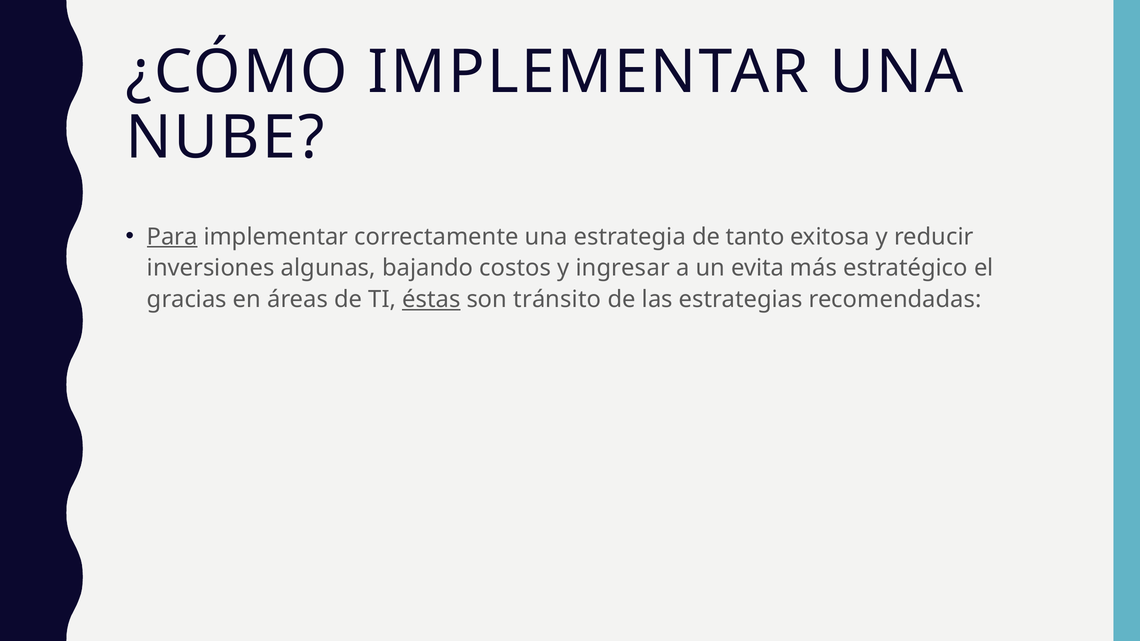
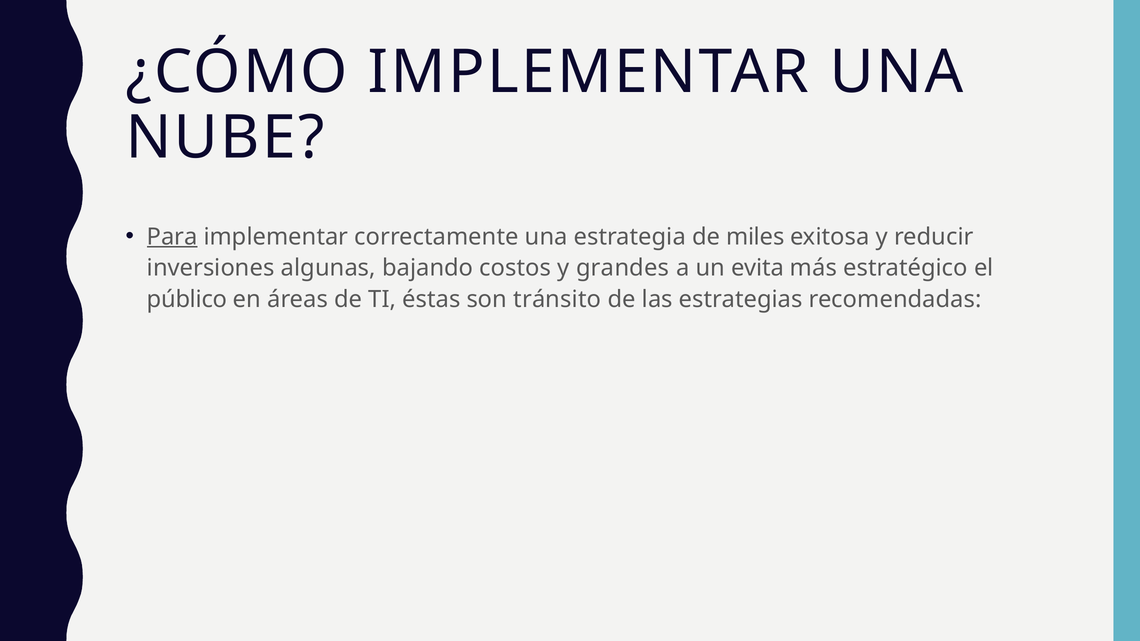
tanto: tanto -> miles
ingresar: ingresar -> grandes
gracias: gracias -> público
éstas underline: present -> none
